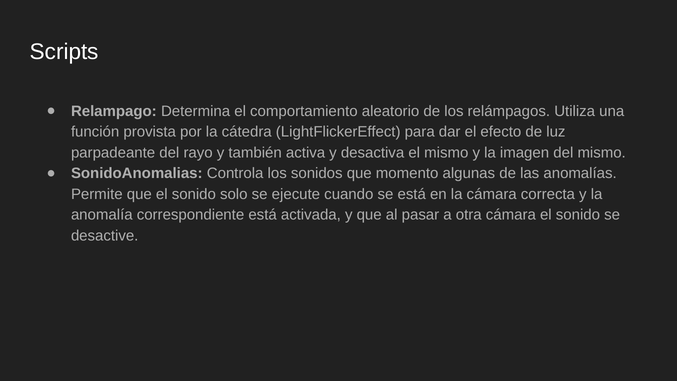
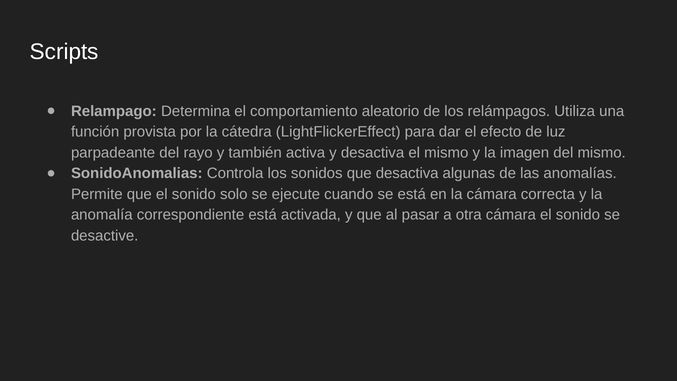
que momento: momento -> desactiva
